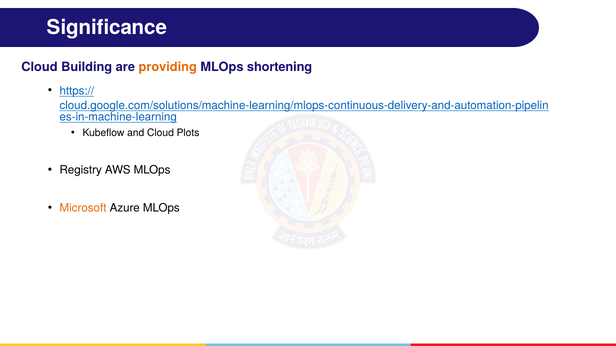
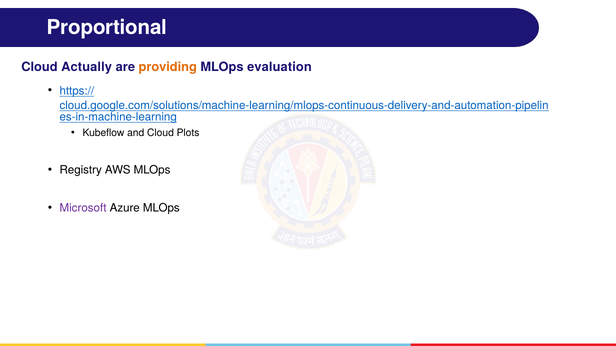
Significance: Significance -> Proportional
Building: Building -> Actually
shortening: shortening -> evaluation
Microsoft colour: orange -> purple
